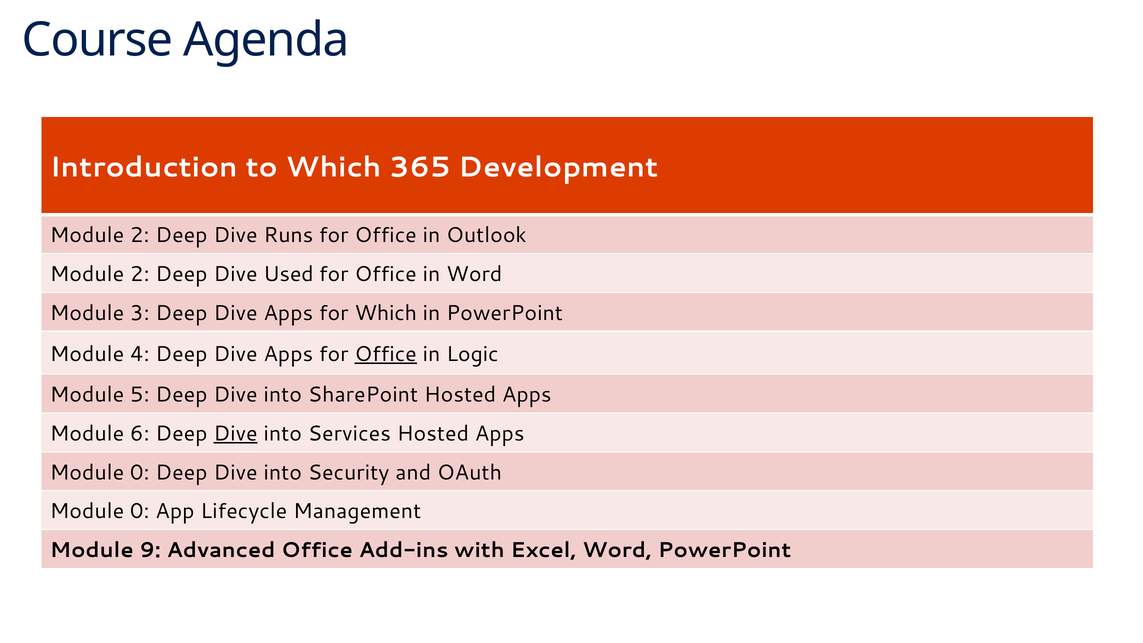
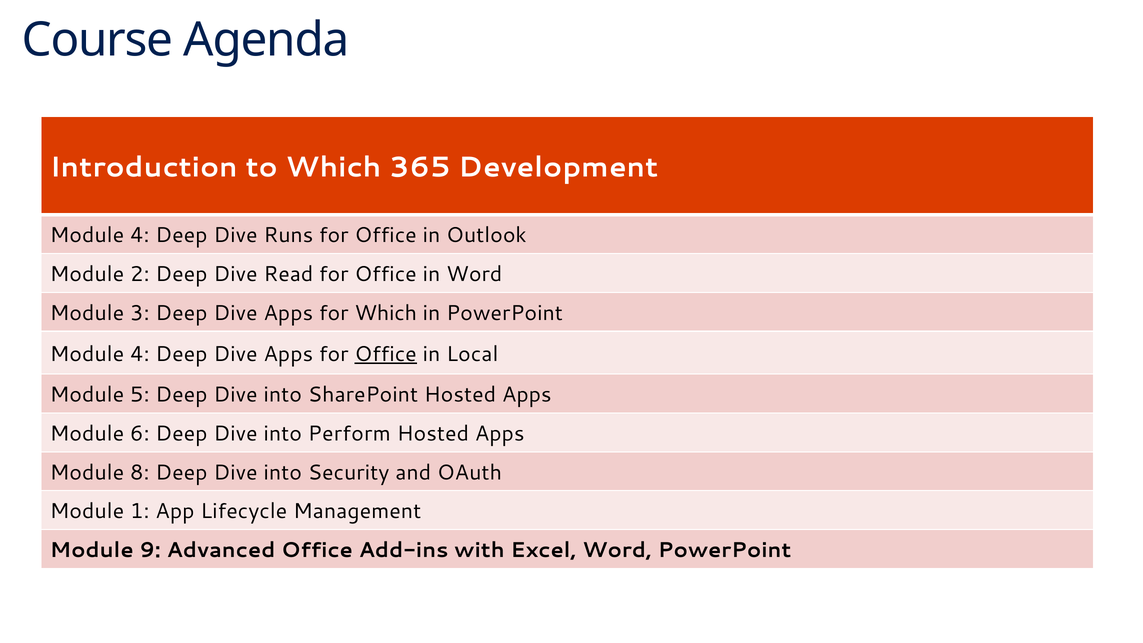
2 at (140, 235): 2 -> 4
Used: Used -> Read
Logic: Logic -> Local
Dive at (236, 434) underline: present -> none
Services: Services -> Perform
0 at (140, 473): 0 -> 8
0 at (140, 511): 0 -> 1
